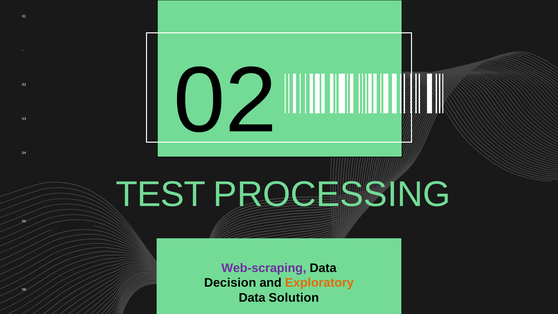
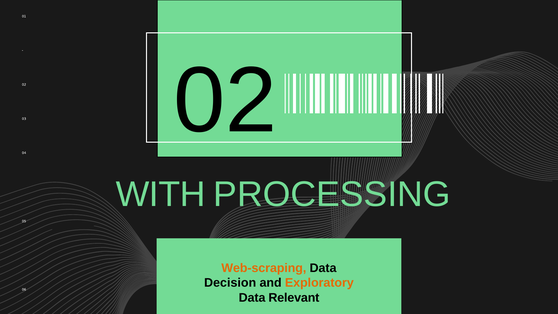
TEST: TEST -> WITH
Web-scraping colour: purple -> orange
Solution: Solution -> Relevant
